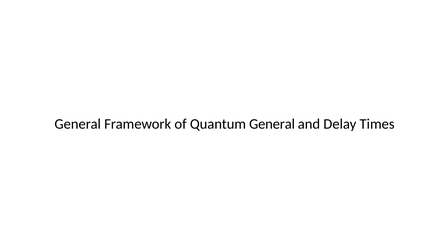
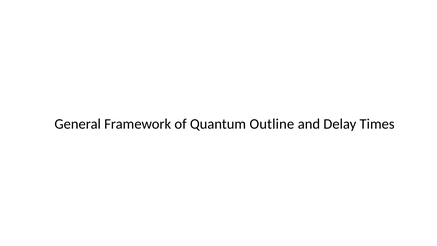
Quantum General: General -> Outline
